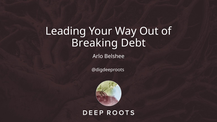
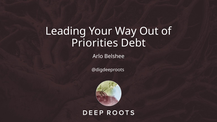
Breaking: Breaking -> Priorities
